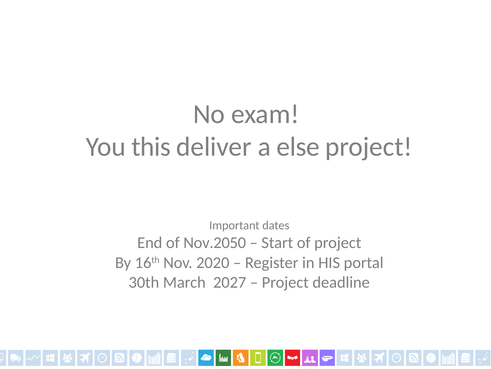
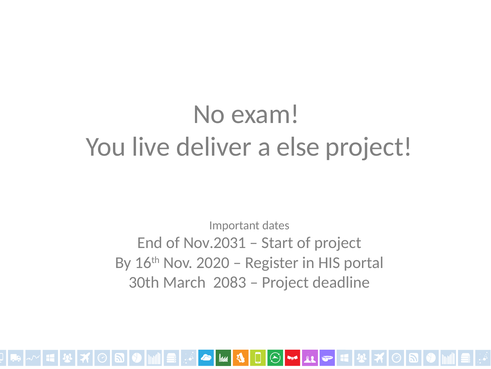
this: this -> live
Nov.2050: Nov.2050 -> Nov.2031
2027: 2027 -> 2083
